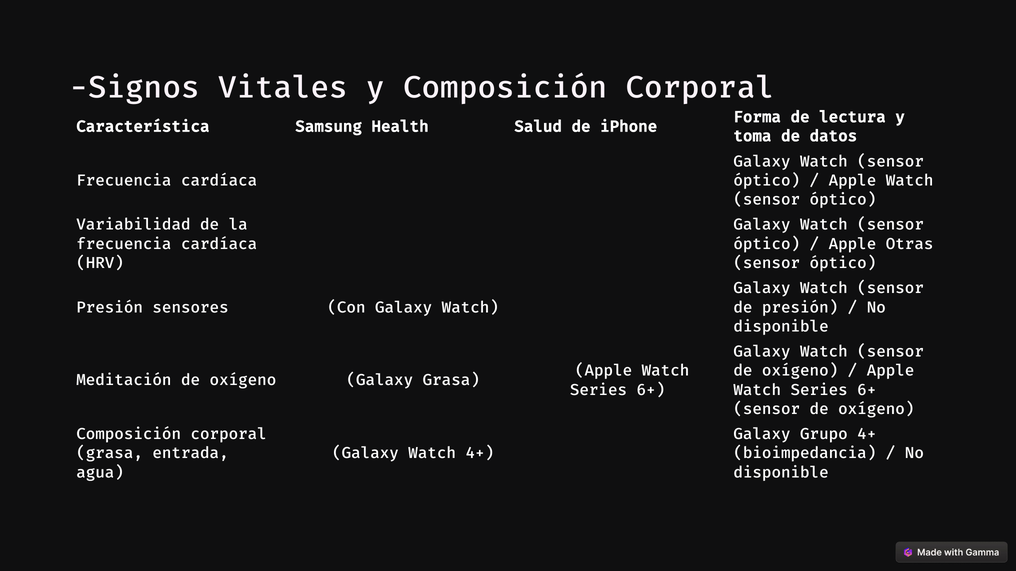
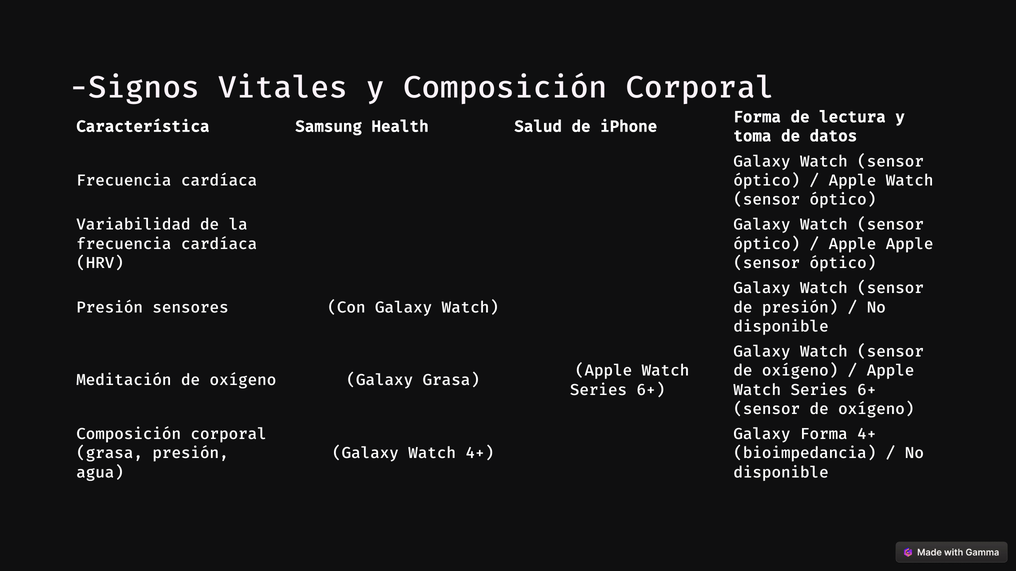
Apple Otras: Otras -> Apple
Galaxy Grupo: Grupo -> Forma
grasa entrada: entrada -> presión
